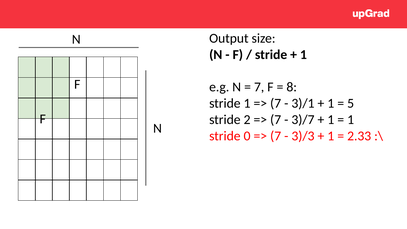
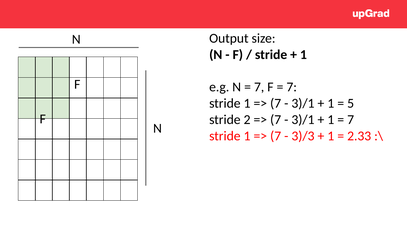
8 at (292, 87): 8 -> 7
3)/7 at (303, 120): 3)/7 -> 3)/1
1 at (351, 120): 1 -> 7
0 at (247, 136): 0 -> 1
